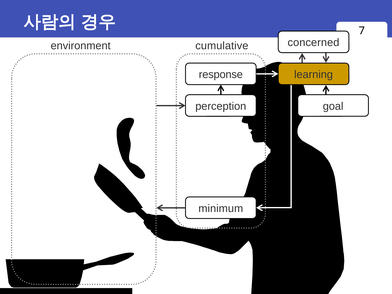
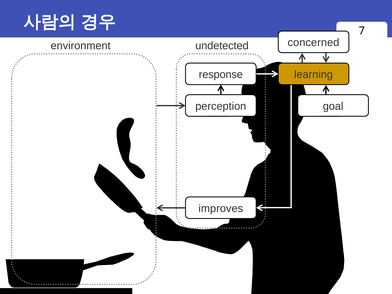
cumulative: cumulative -> undetected
minimum: minimum -> improves
